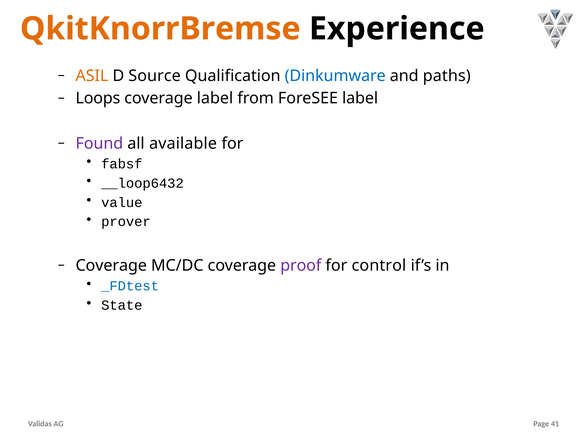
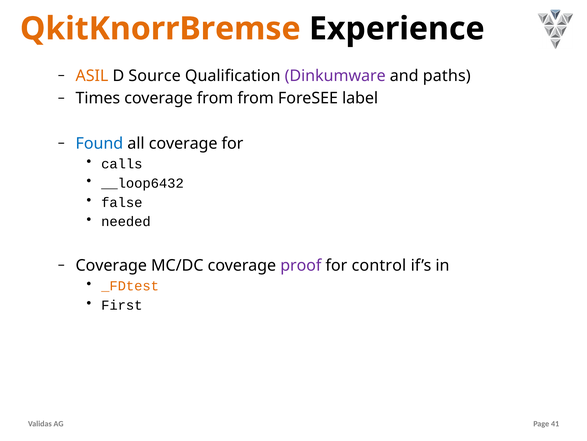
Dinkumware colour: blue -> purple
Loops: Loops -> Times
coverage label: label -> from
Found colour: purple -> blue
all available: available -> coverage
fabsf: fabsf -> calls
value: value -> false
prover: prover -> needed
_FDtest colour: blue -> orange
State: State -> First
